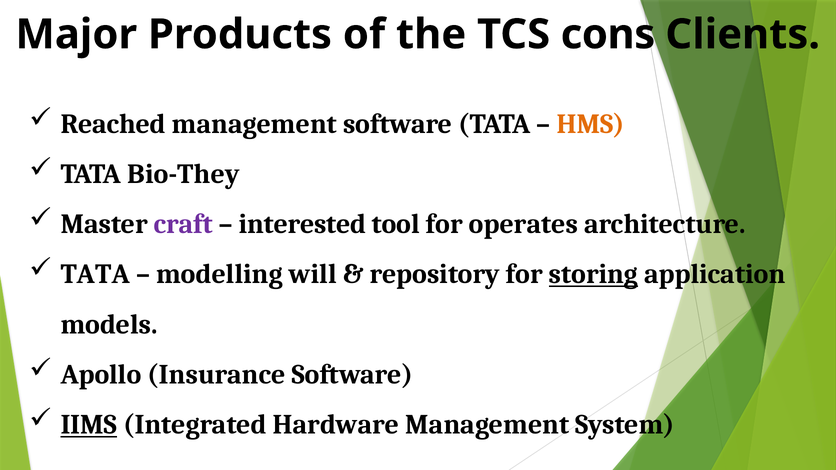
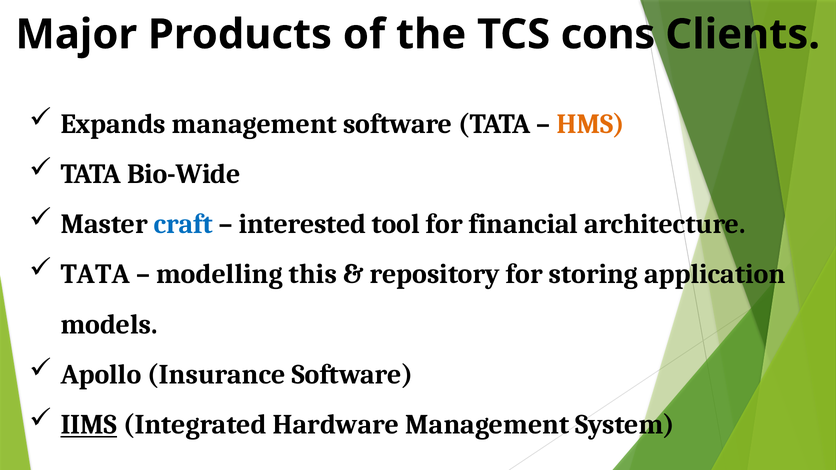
Reached: Reached -> Expands
Bio-They: Bio-They -> Bio-Wide
craft colour: purple -> blue
operates: operates -> financial
will: will -> this
storing underline: present -> none
